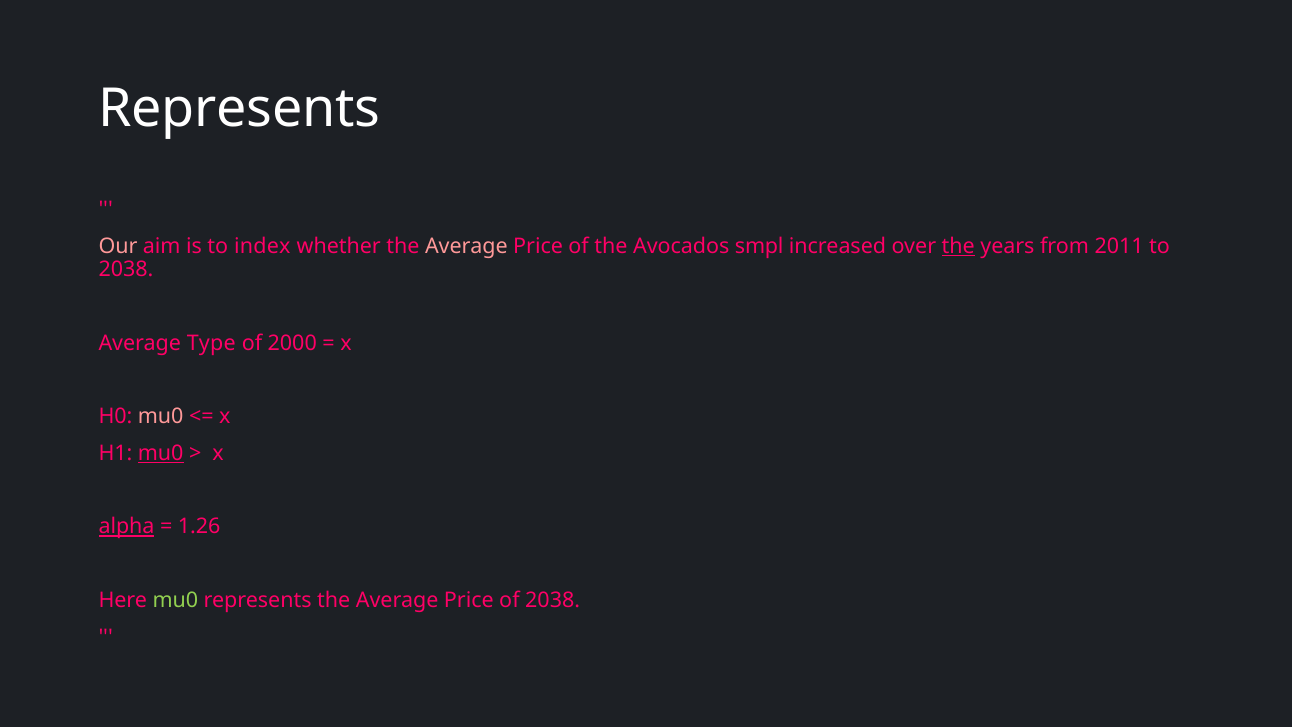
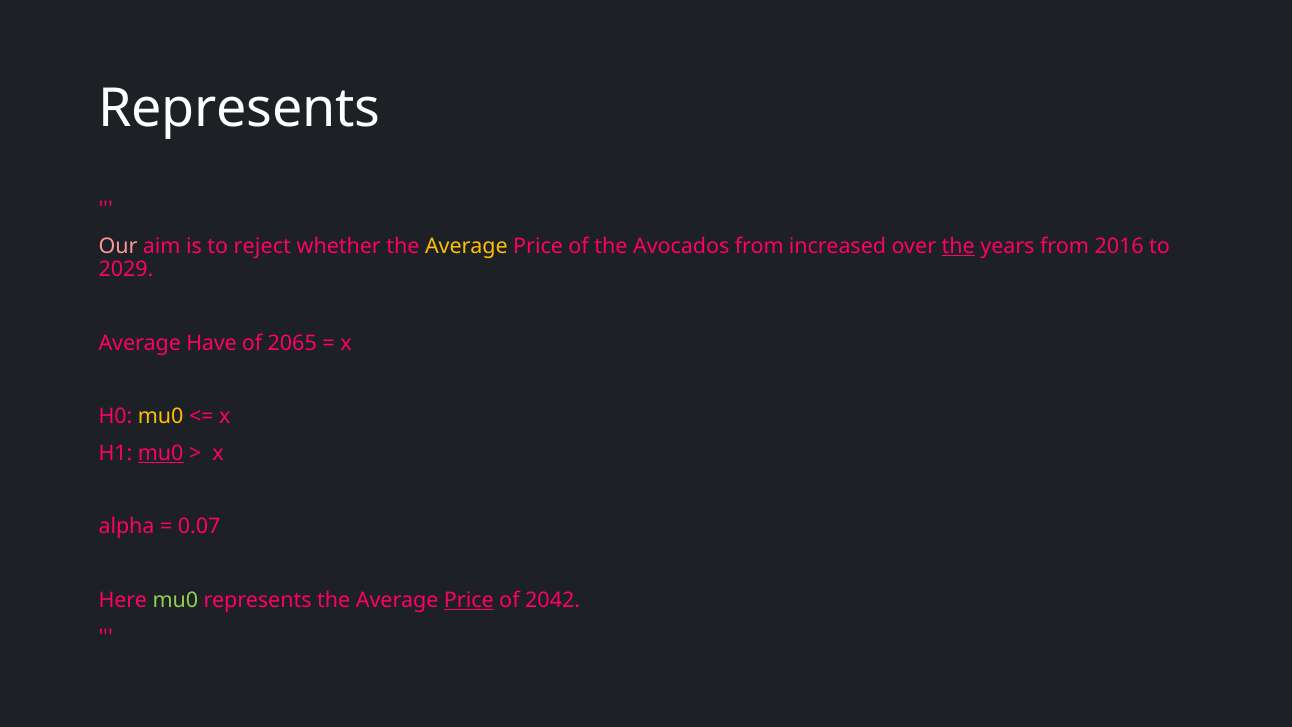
index: index -> reject
Average at (466, 246) colour: pink -> yellow
Avocados smpl: smpl -> from
2011: 2011 -> 2016
2038 at (126, 270): 2038 -> 2029
Type: Type -> Have
2000: 2000 -> 2065
mu0 at (161, 417) colour: pink -> yellow
alpha underline: present -> none
1.26: 1.26 -> 0.07
Price at (469, 600) underline: none -> present
of 2038: 2038 -> 2042
